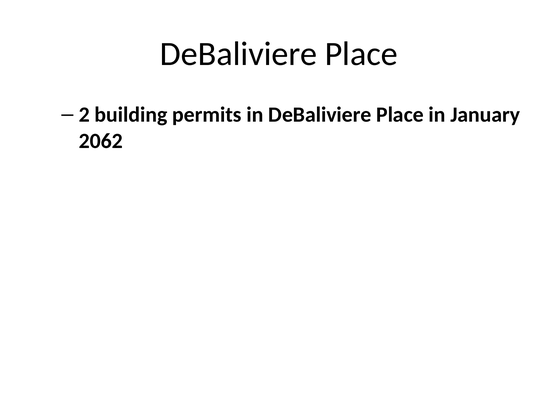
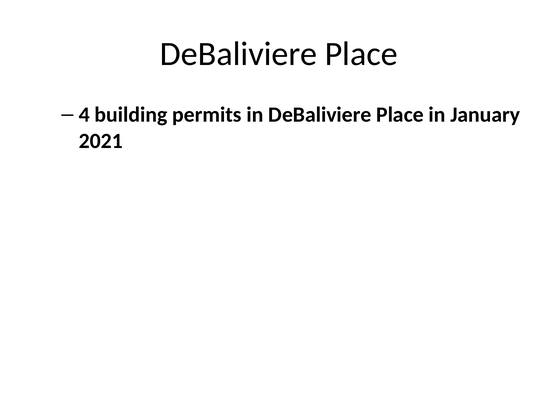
2: 2 -> 4
2062: 2062 -> 2021
